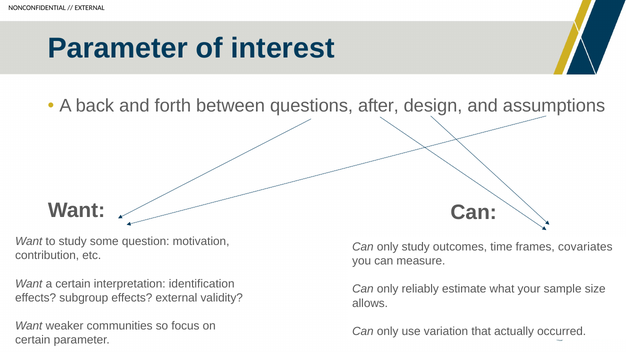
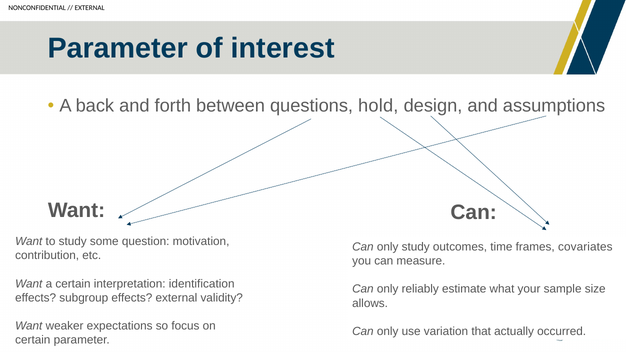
after: after -> hold
communities: communities -> expectations
